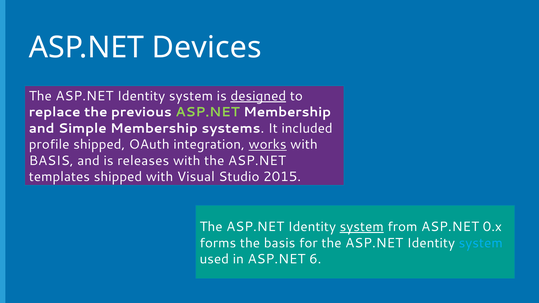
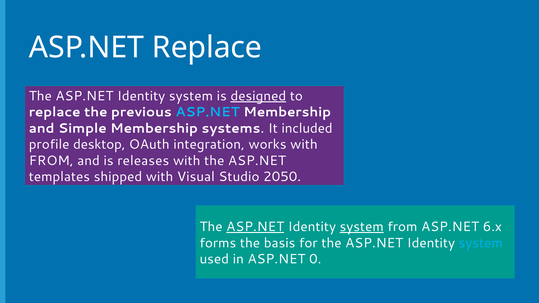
ASP.NET Devices: Devices -> Replace
ASP.NET at (208, 112) colour: light green -> light blue
profile shipped: shipped -> desktop
works underline: present -> none
BASIS at (51, 161): BASIS -> FROM
2015: 2015 -> 2050
ASP.NET at (255, 227) underline: none -> present
0.x: 0.x -> 6.x
6: 6 -> 0
